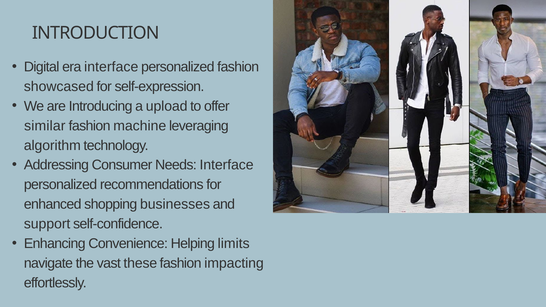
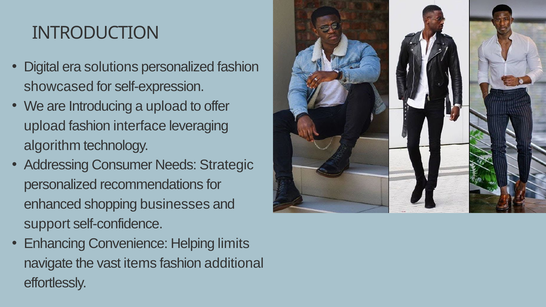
era interface: interface -> solutions
similar at (45, 126): similar -> upload
machine: machine -> interface
Needs Interface: Interface -> Strategic
these: these -> items
impacting: impacting -> additional
